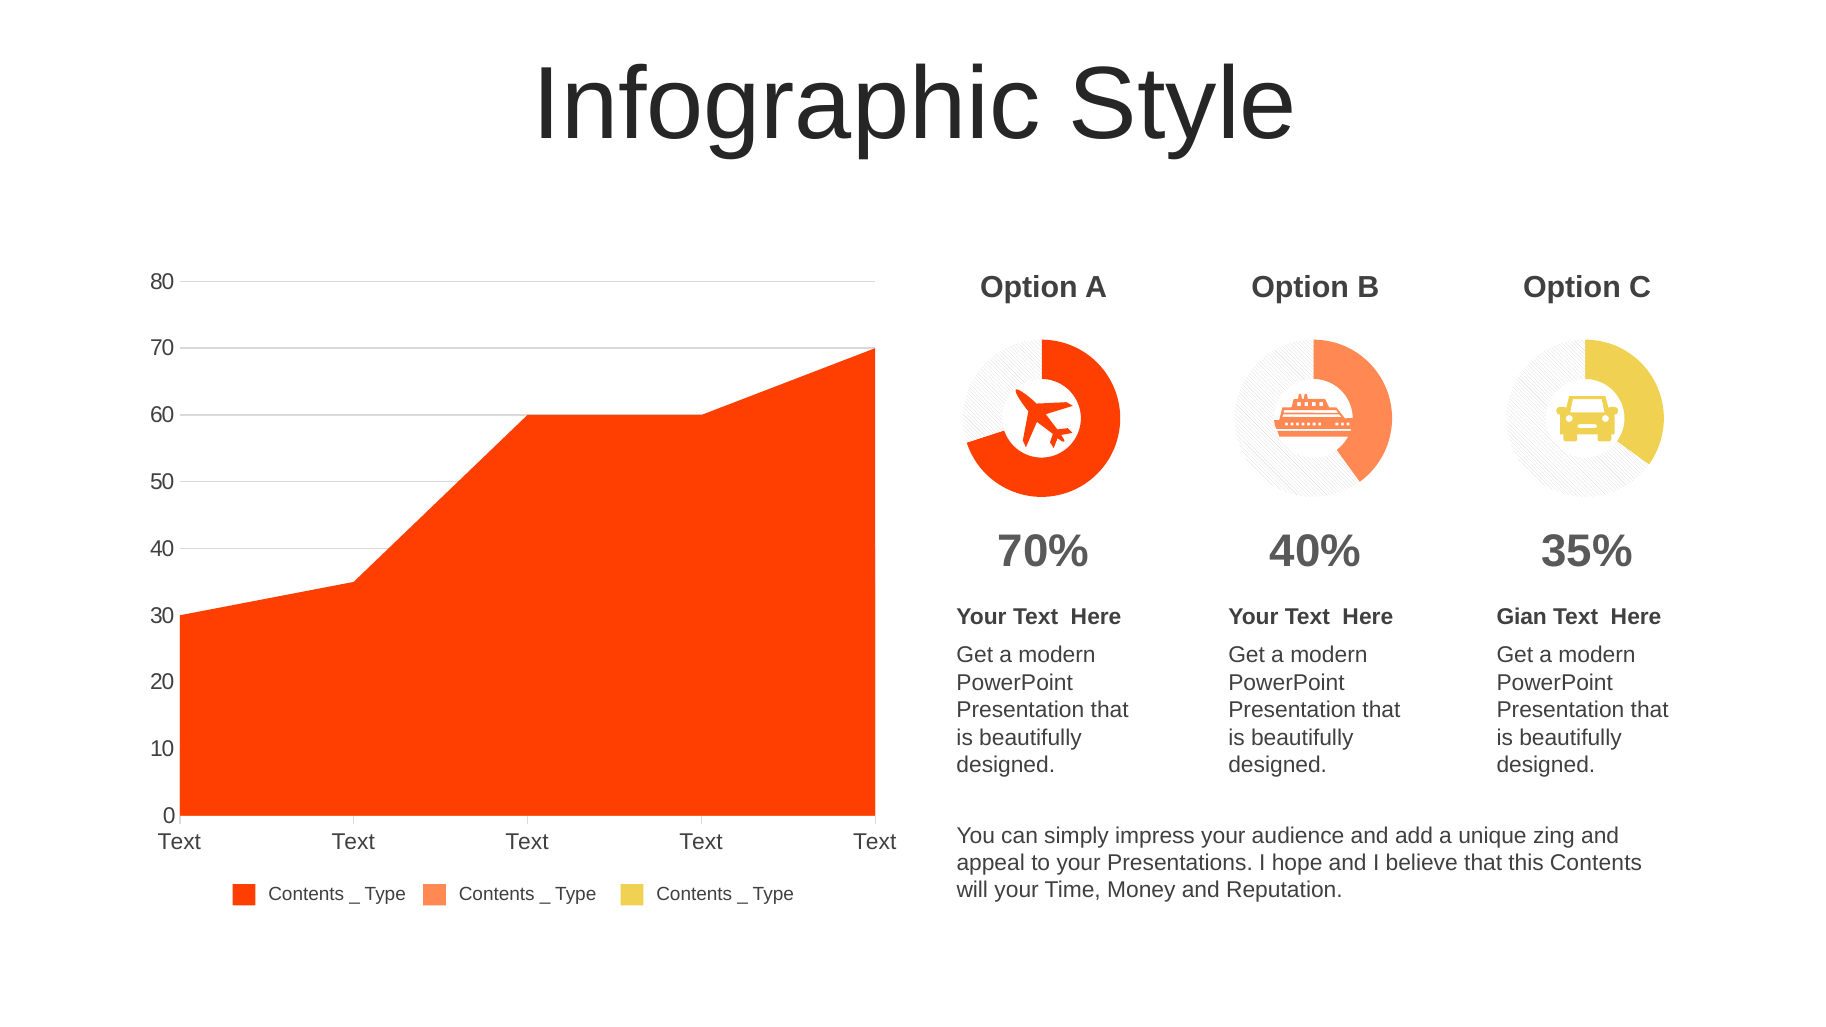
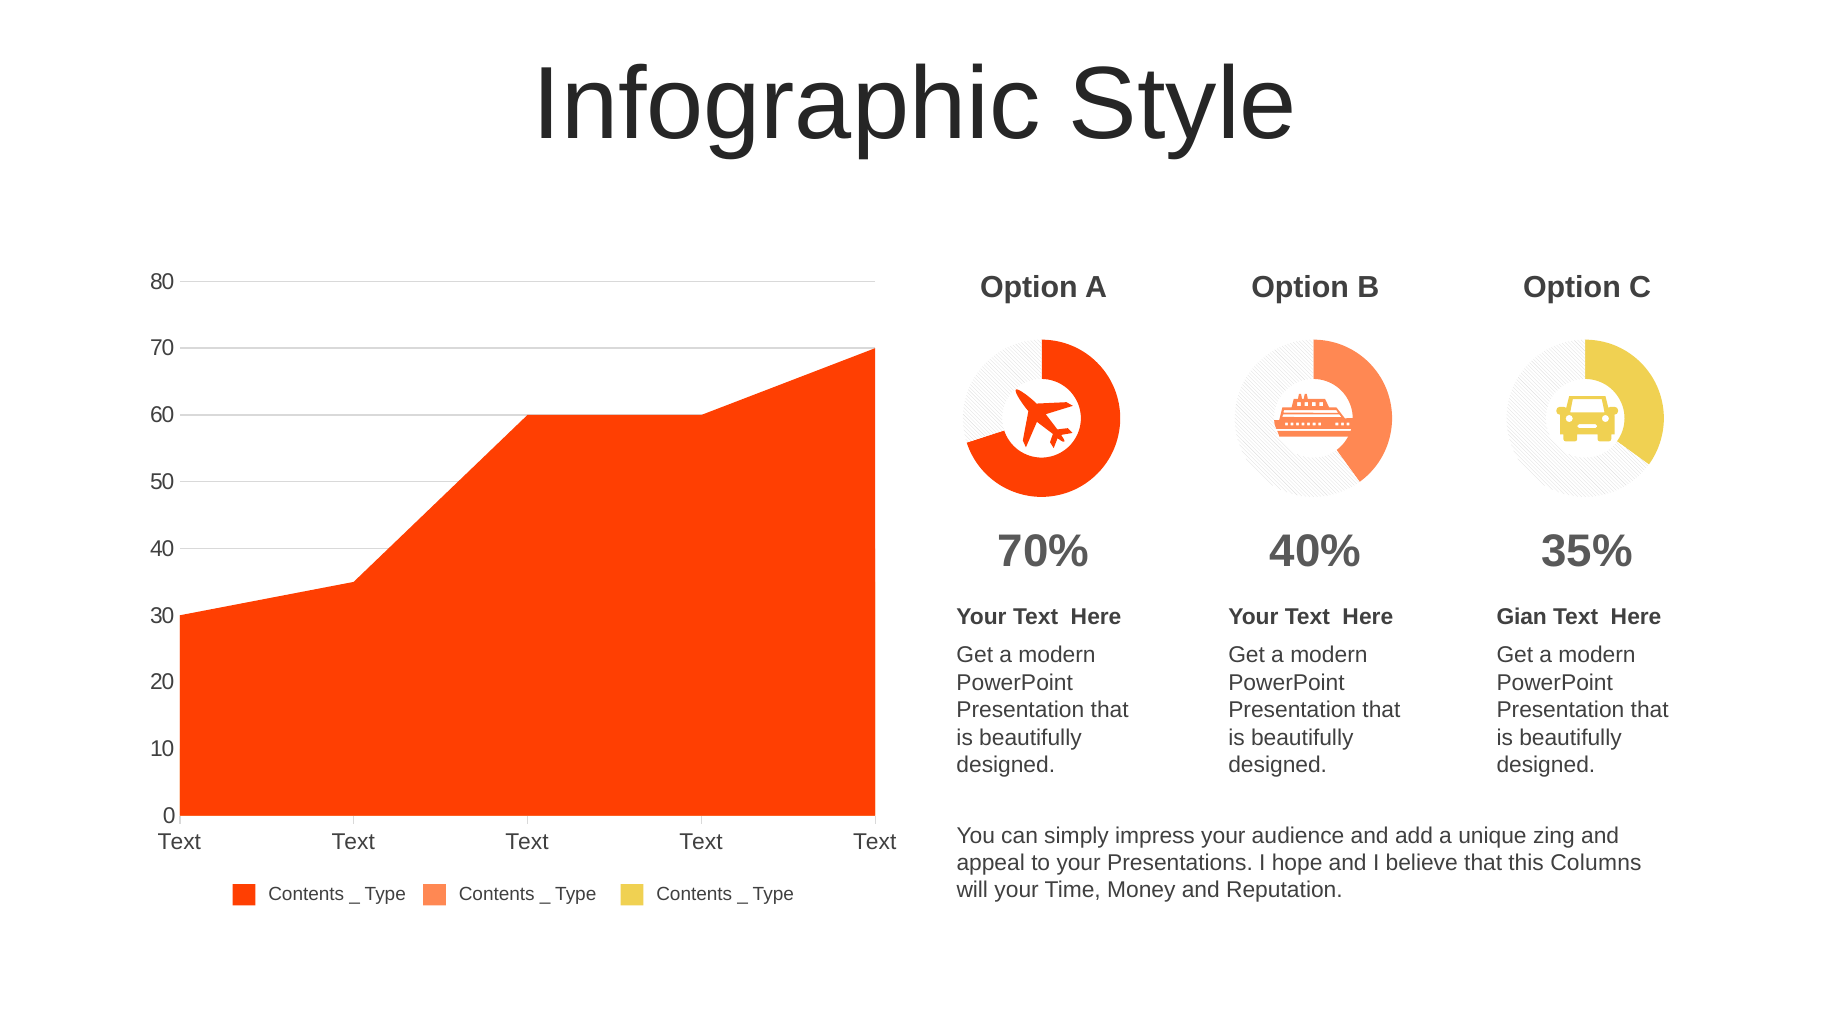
this Contents: Contents -> Columns
